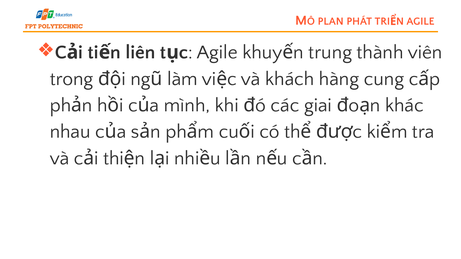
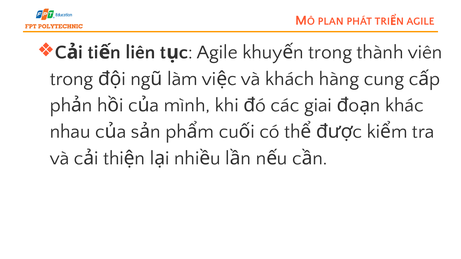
trung at (330, 52): trung -> trong
